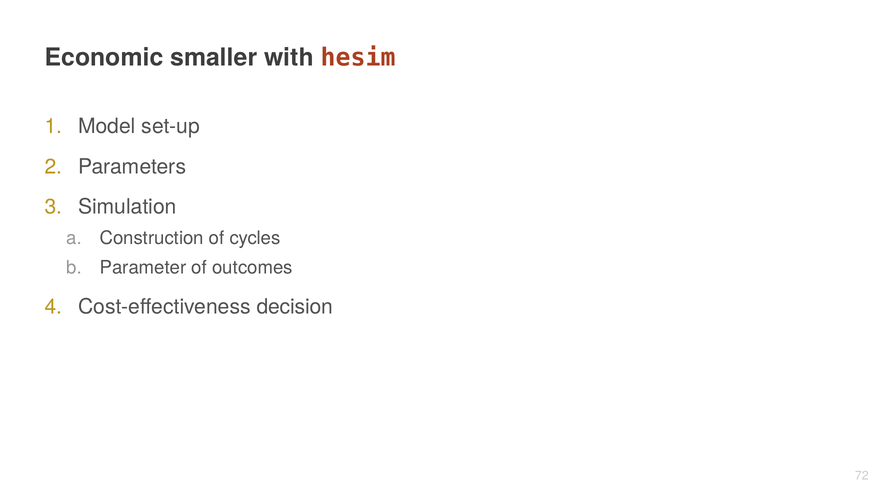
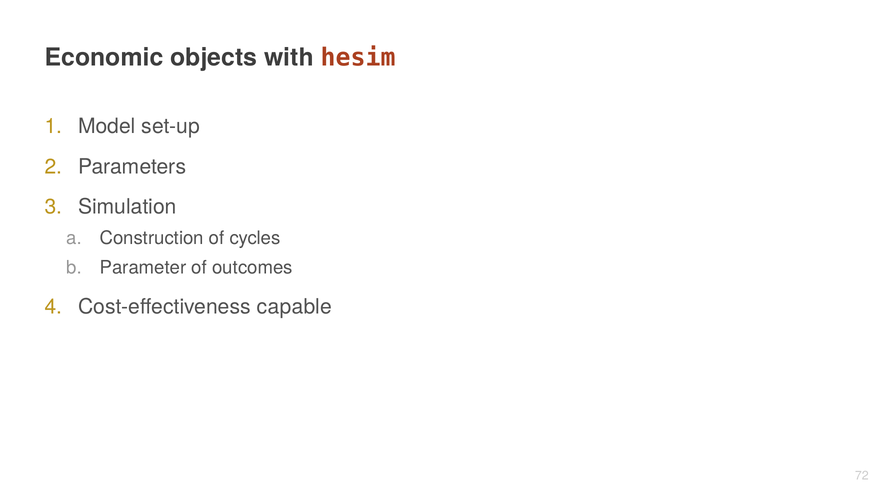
smaller: smaller -> objects
decision: decision -> capable
